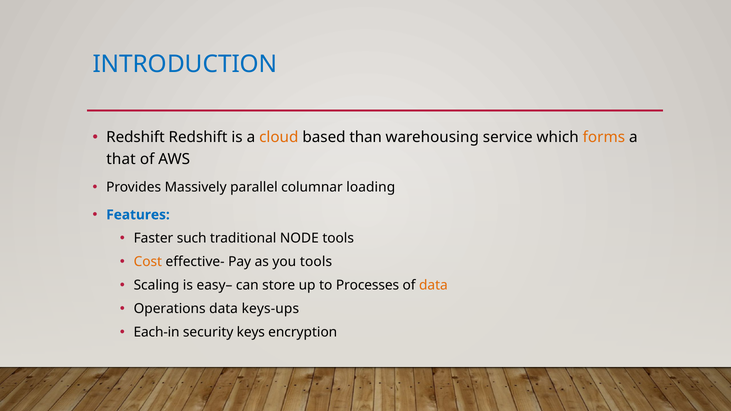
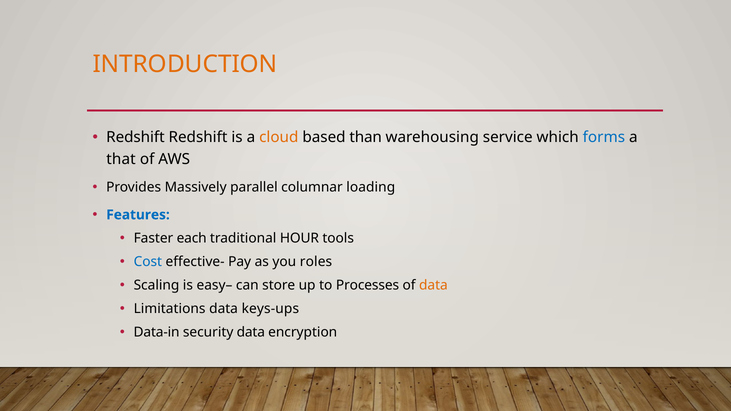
INTRODUCTION colour: blue -> orange
forms colour: orange -> blue
such: such -> each
NODE: NODE -> HOUR
Cost colour: orange -> blue
you tools: tools -> roles
Operations: Operations -> Limitations
Each-in: Each-in -> Data-in
security keys: keys -> data
